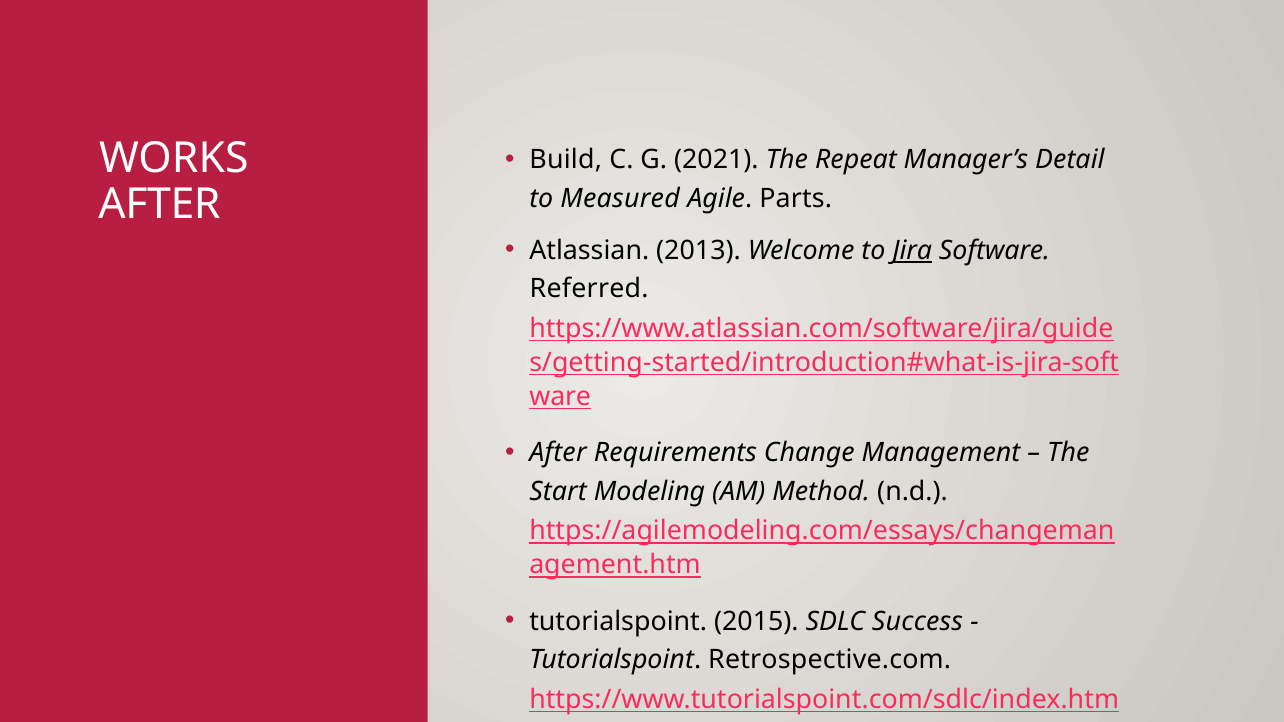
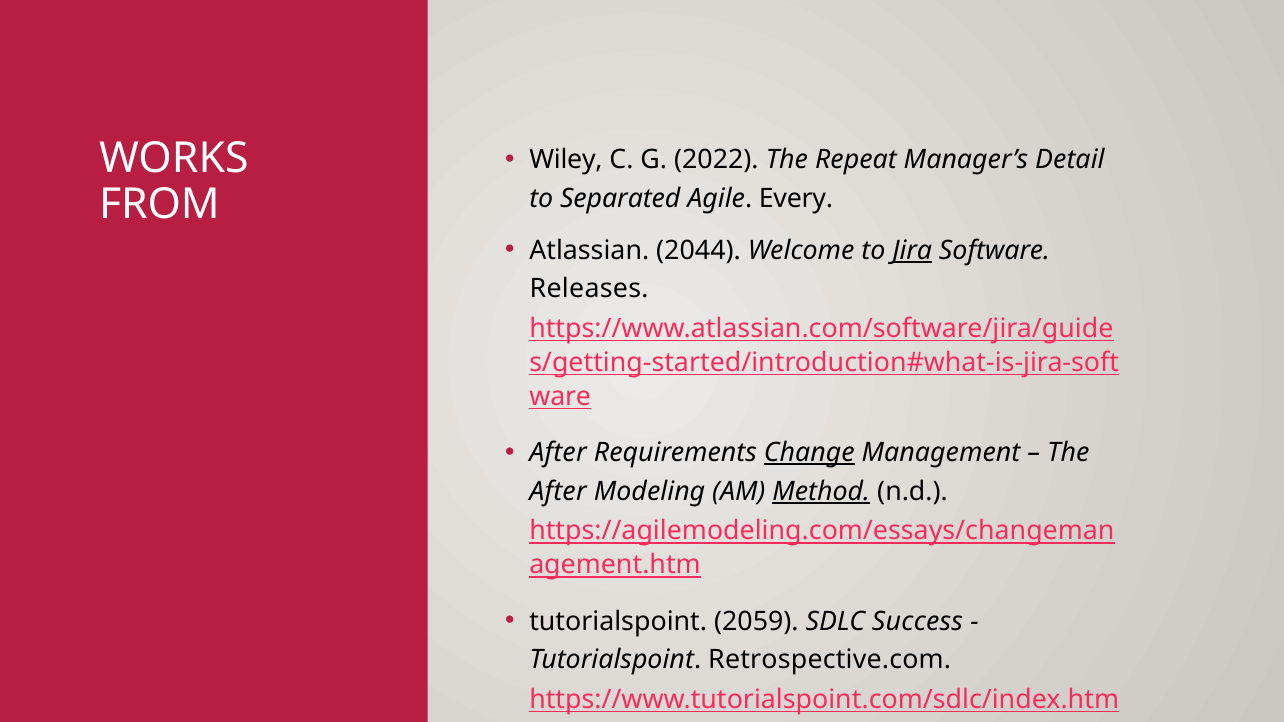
Build: Build -> Wiley
2021: 2021 -> 2022
Measured: Measured -> Separated
Parts: Parts -> Every
AFTER at (160, 205): AFTER -> FROM
2013: 2013 -> 2044
Referred: Referred -> Releases
Change underline: none -> present
Start at (558, 492): Start -> After
Method underline: none -> present
2015: 2015 -> 2059
